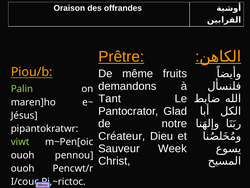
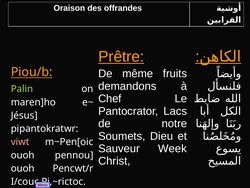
Tant: Tant -> Chef
Glad: Glad -> Lacs
Créateur: Créateur -> Soumets
viwt colour: light green -> pink
